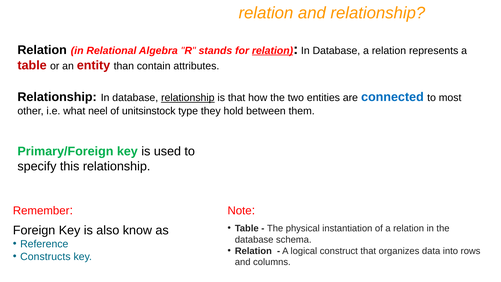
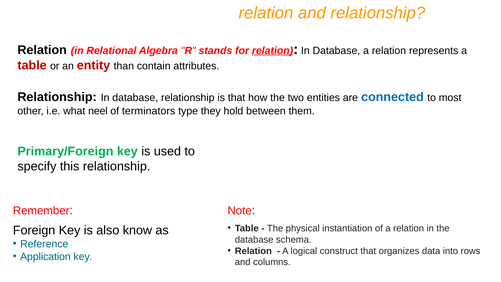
relationship at (188, 98) underline: present -> none
unitsinstock: unitsinstock -> terminators
Constructs: Constructs -> Application
